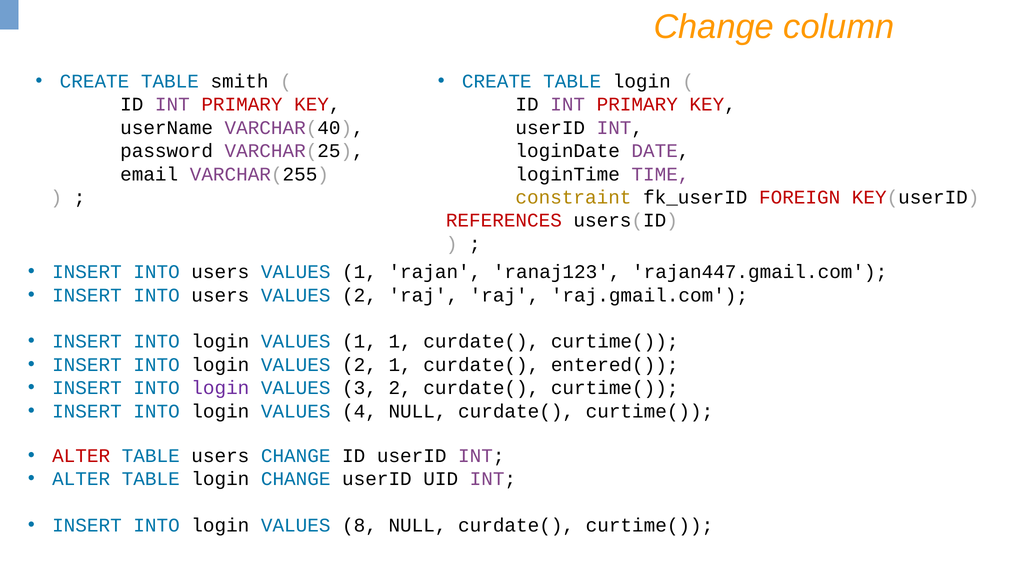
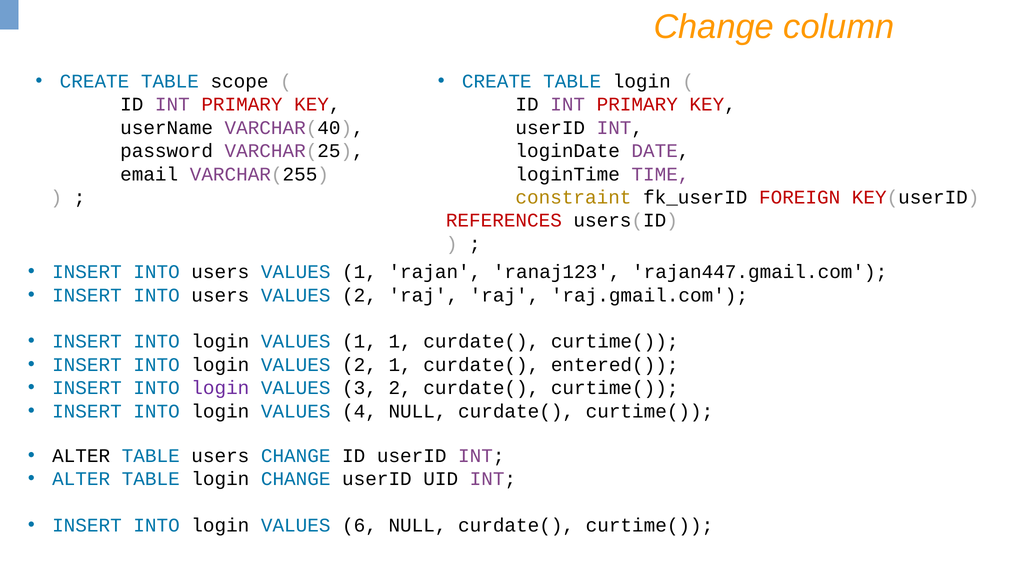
smith: smith -> scope
ALTER at (81, 456) colour: red -> black
8: 8 -> 6
